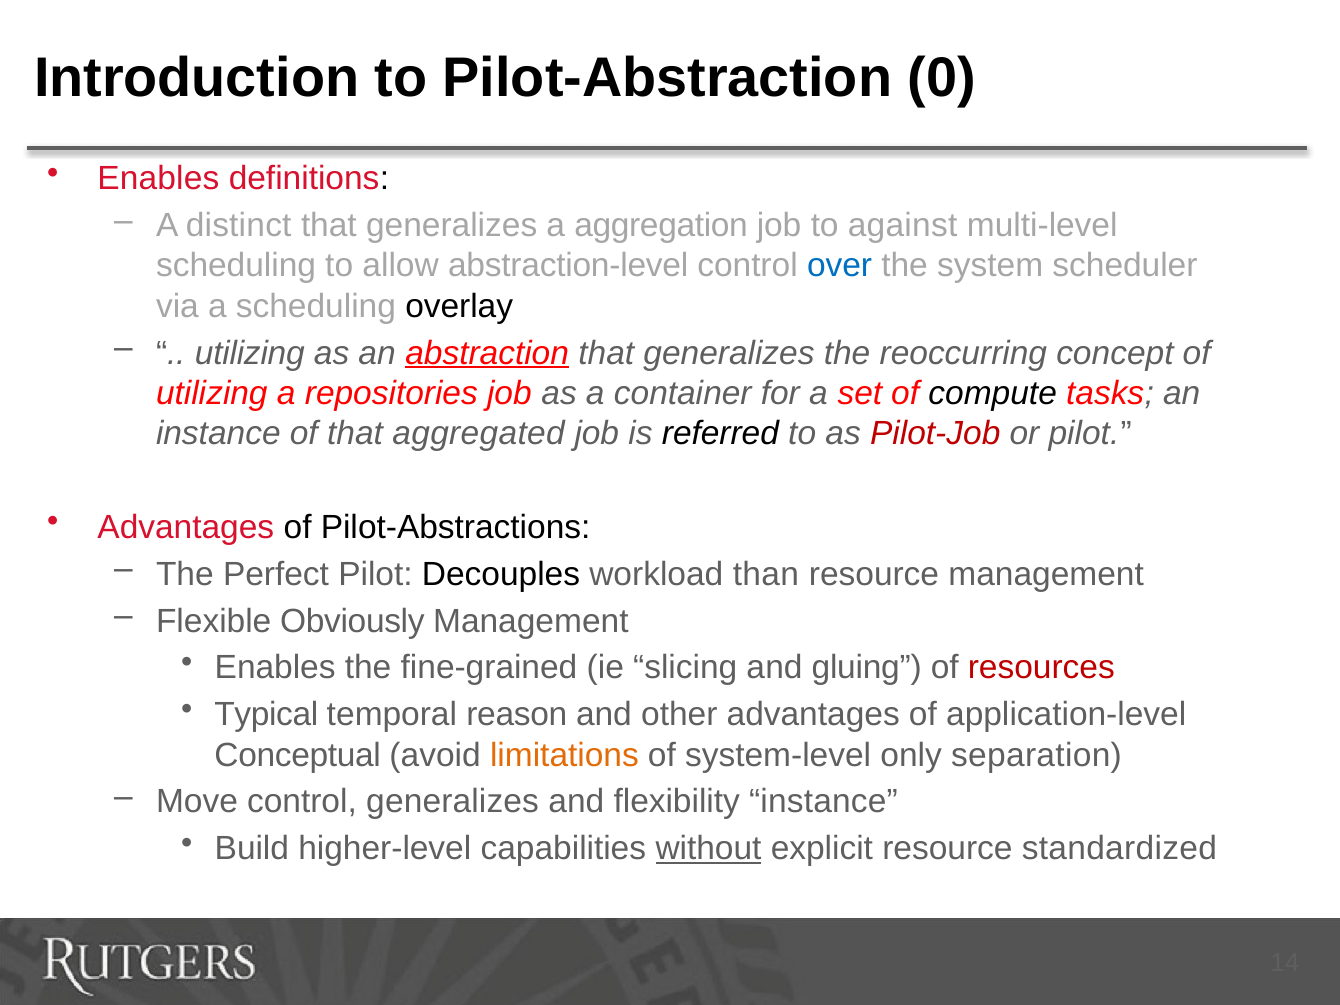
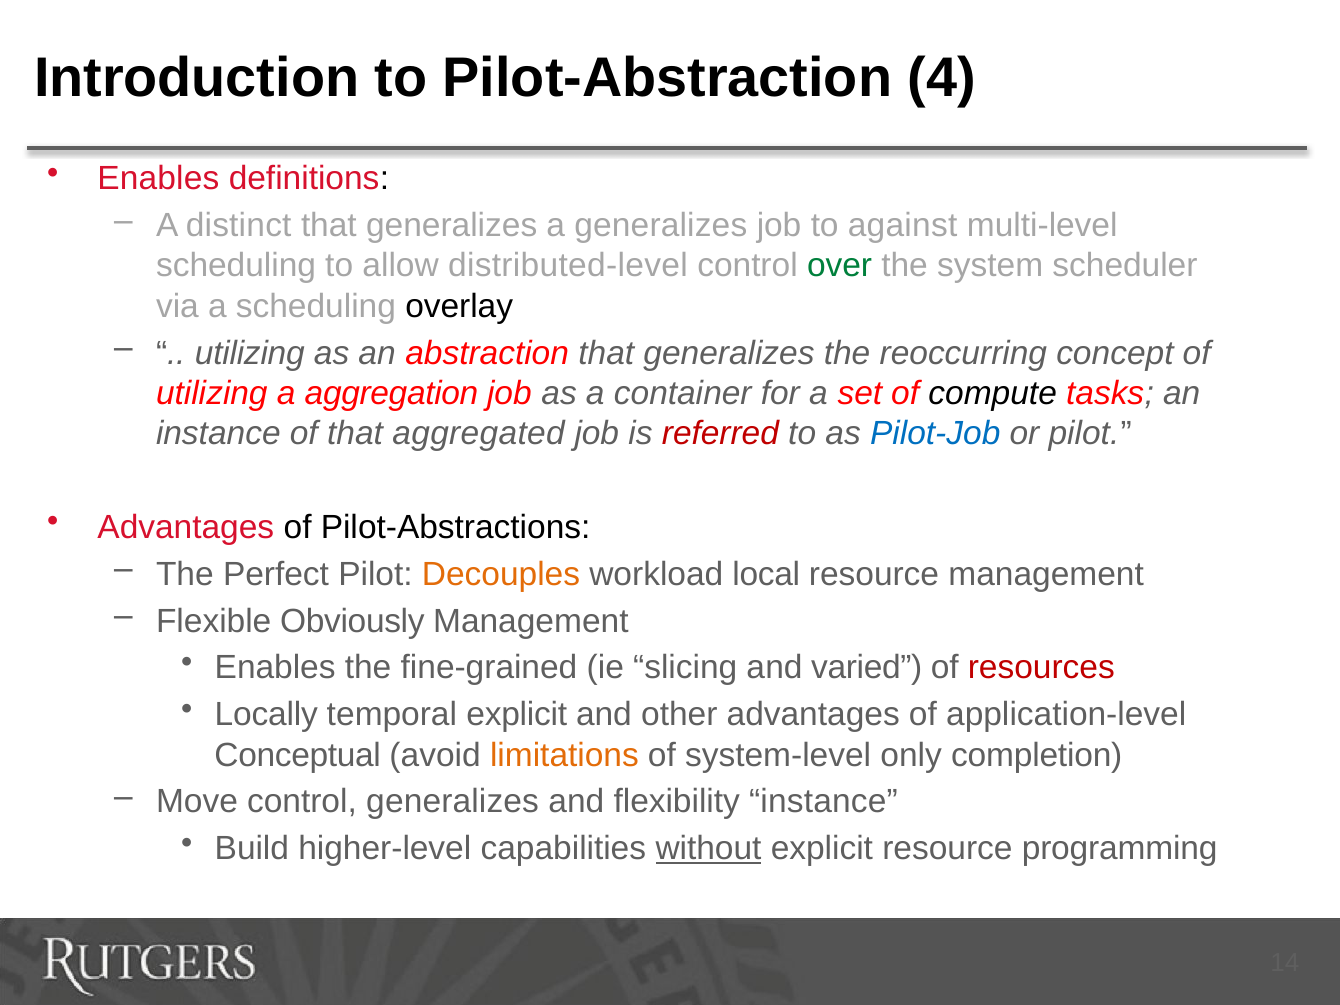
0: 0 -> 4
a aggregation: aggregation -> generalizes
abstraction-level: abstraction-level -> distributed-level
over colour: blue -> green
abstraction underline: present -> none
repositories: repositories -> aggregation
referred colour: black -> red
Pilot-Job colour: red -> blue
Decouples colour: black -> orange
than: than -> local
gluing: gluing -> varied
Typical: Typical -> Locally
temporal reason: reason -> explicit
separation: separation -> completion
standardized: standardized -> programming
